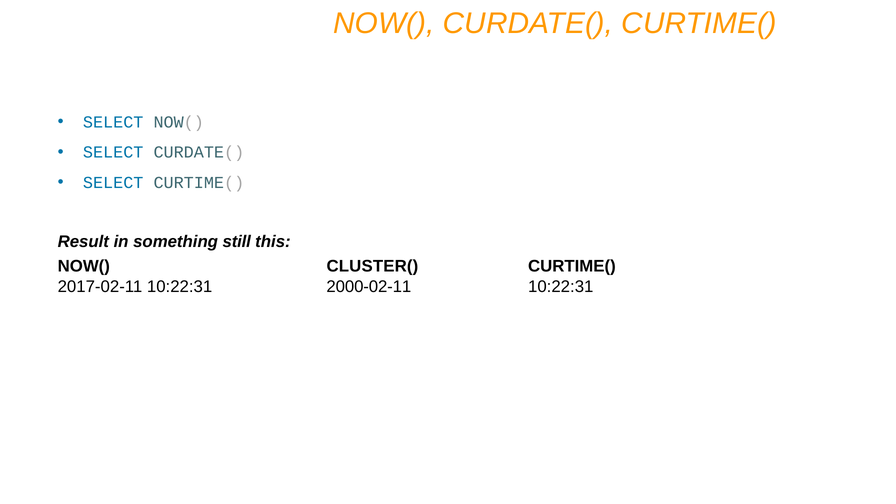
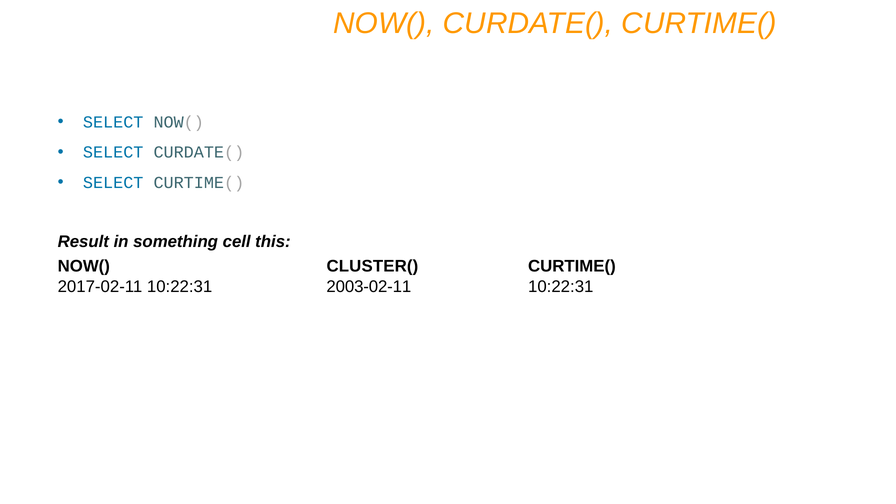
still: still -> cell
2000-02-11: 2000-02-11 -> 2003-02-11
